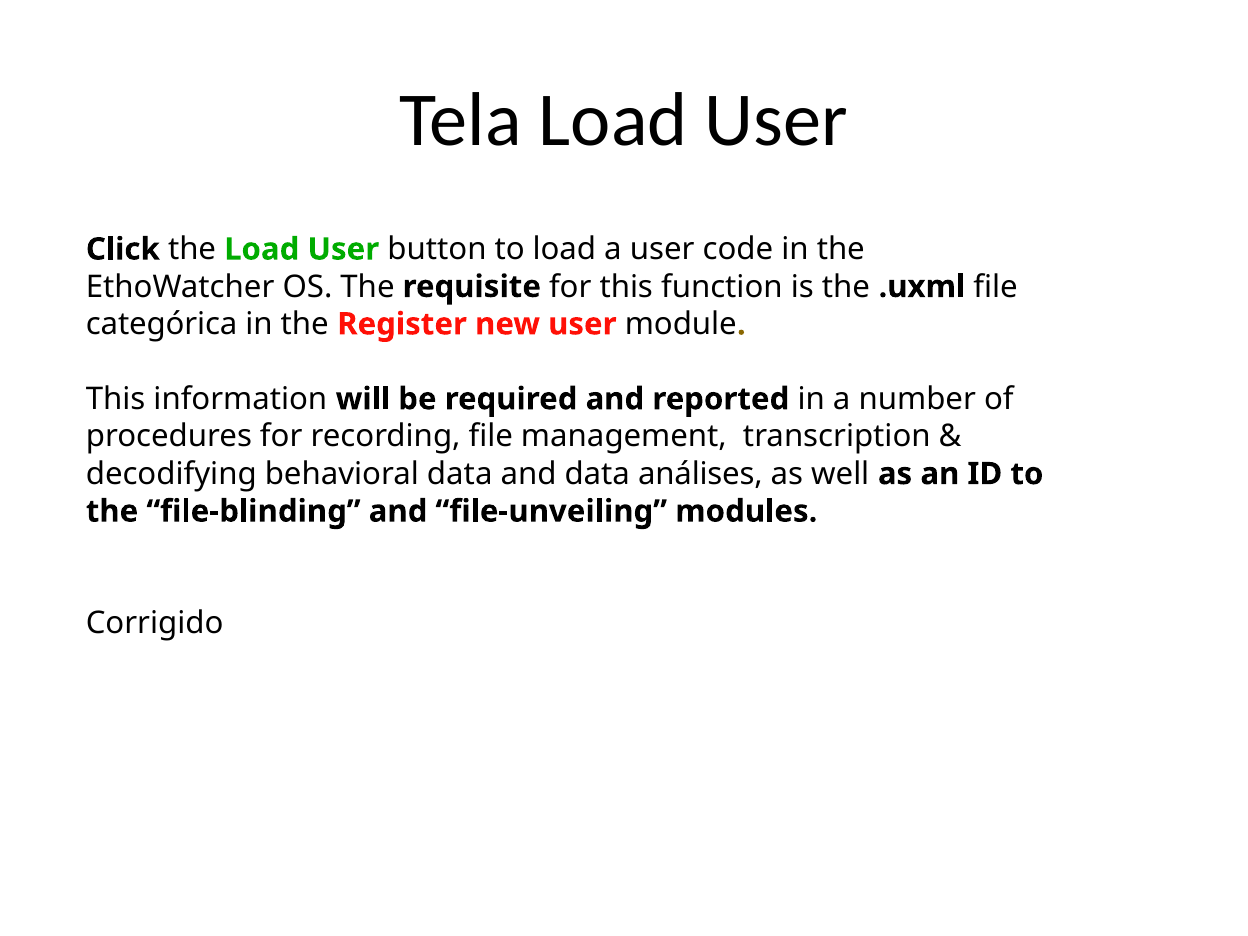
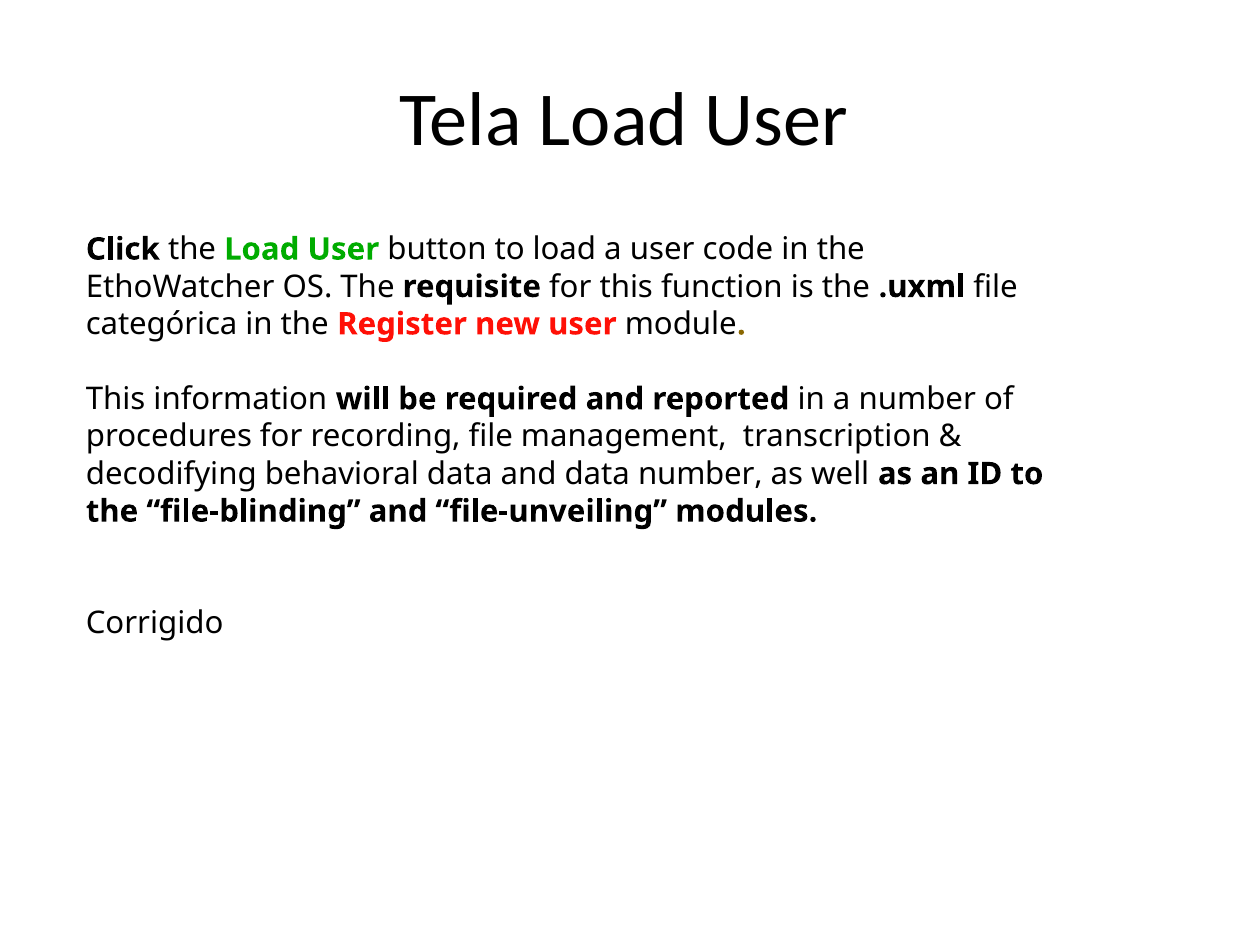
data análises: análises -> number
